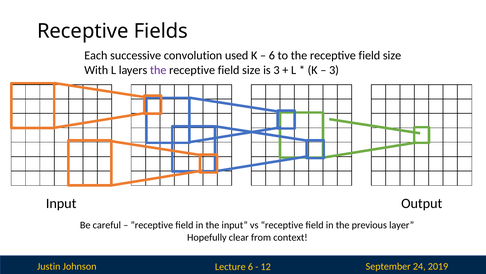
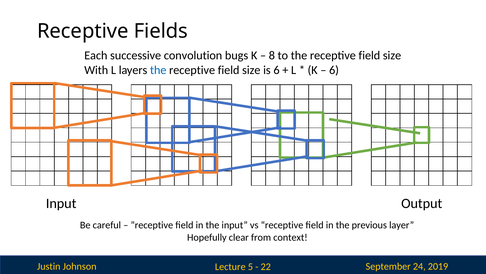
used: used -> bugs
6 at (272, 56): 6 -> 8
the at (158, 70) colour: purple -> blue
is 3: 3 -> 6
3 at (334, 70): 3 -> 6
Lecture 6: 6 -> 5
12: 12 -> 22
